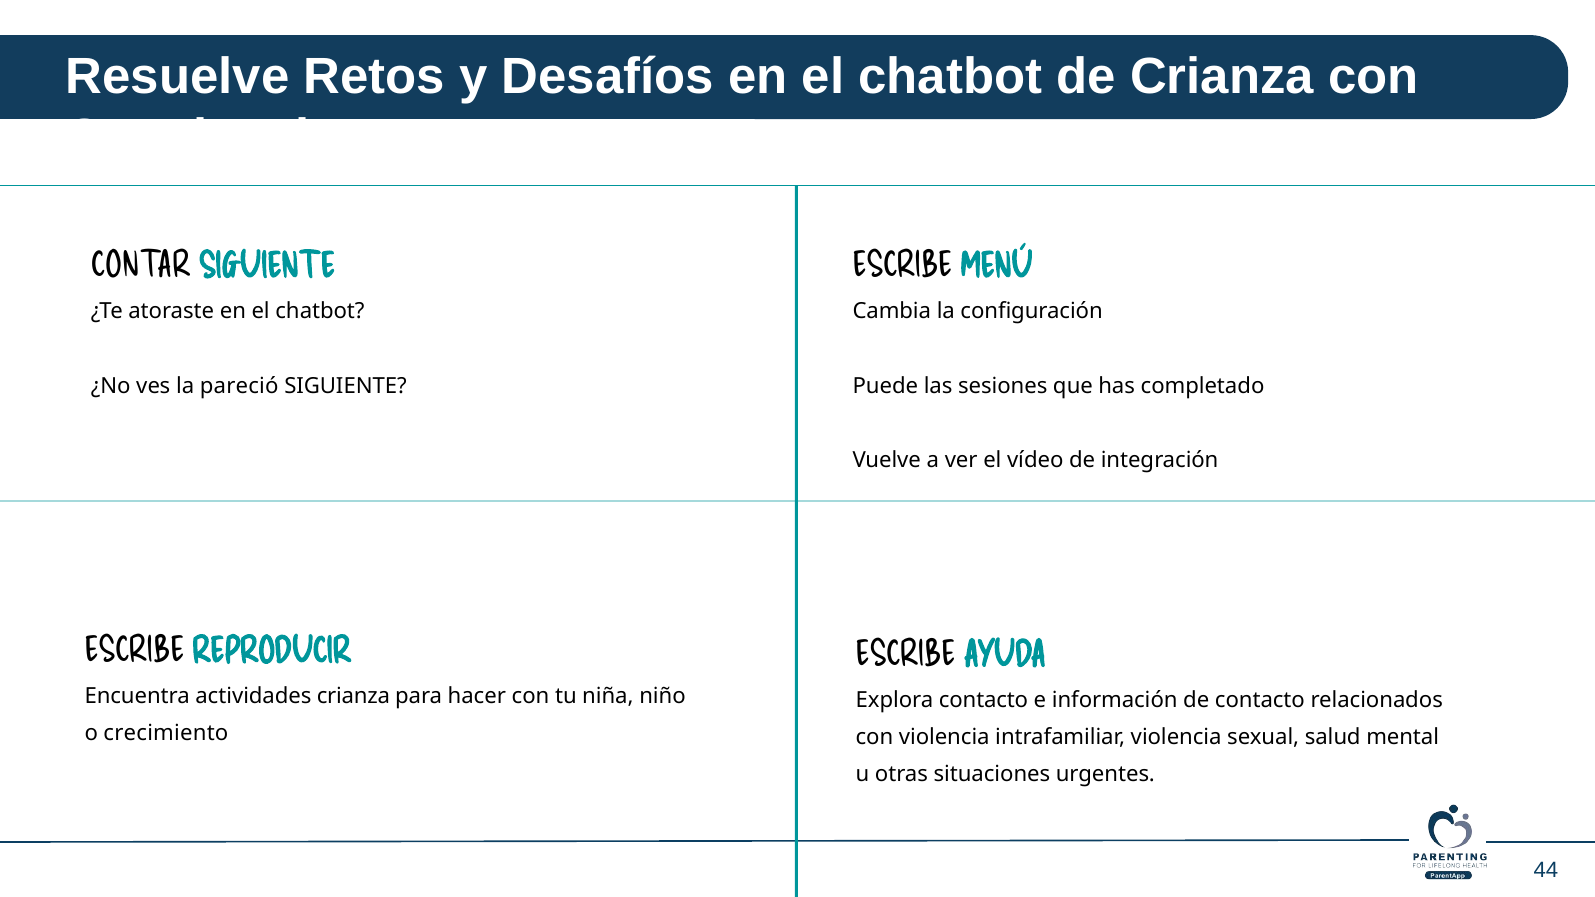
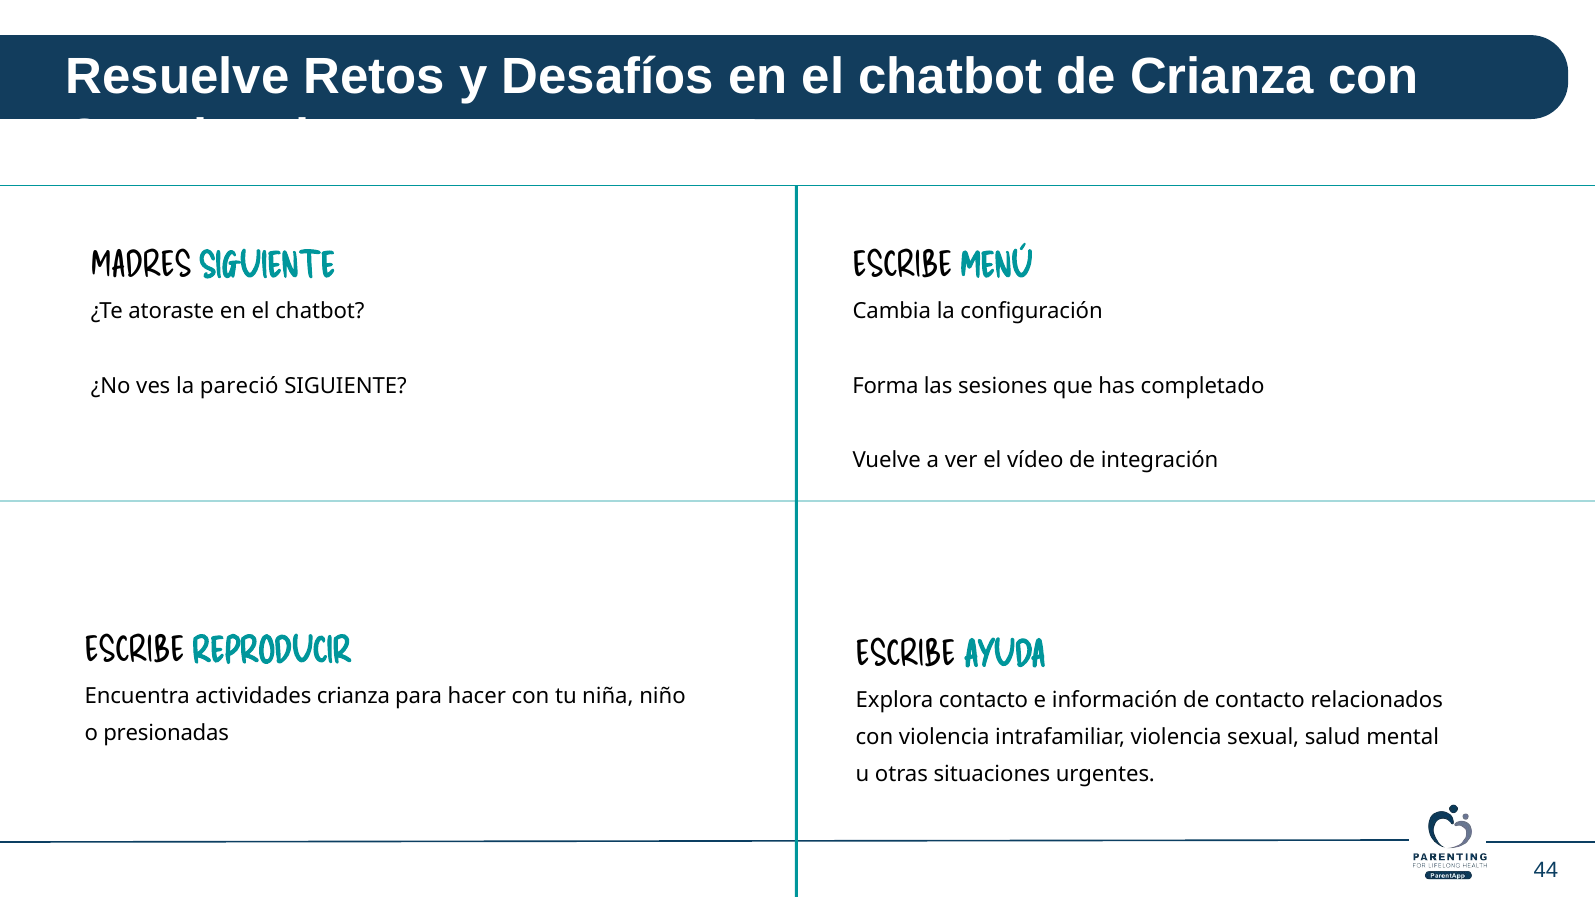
CONTAR: CONTAR -> MADRES
Puede: Puede -> Forma
crecimiento: crecimiento -> presionadas
